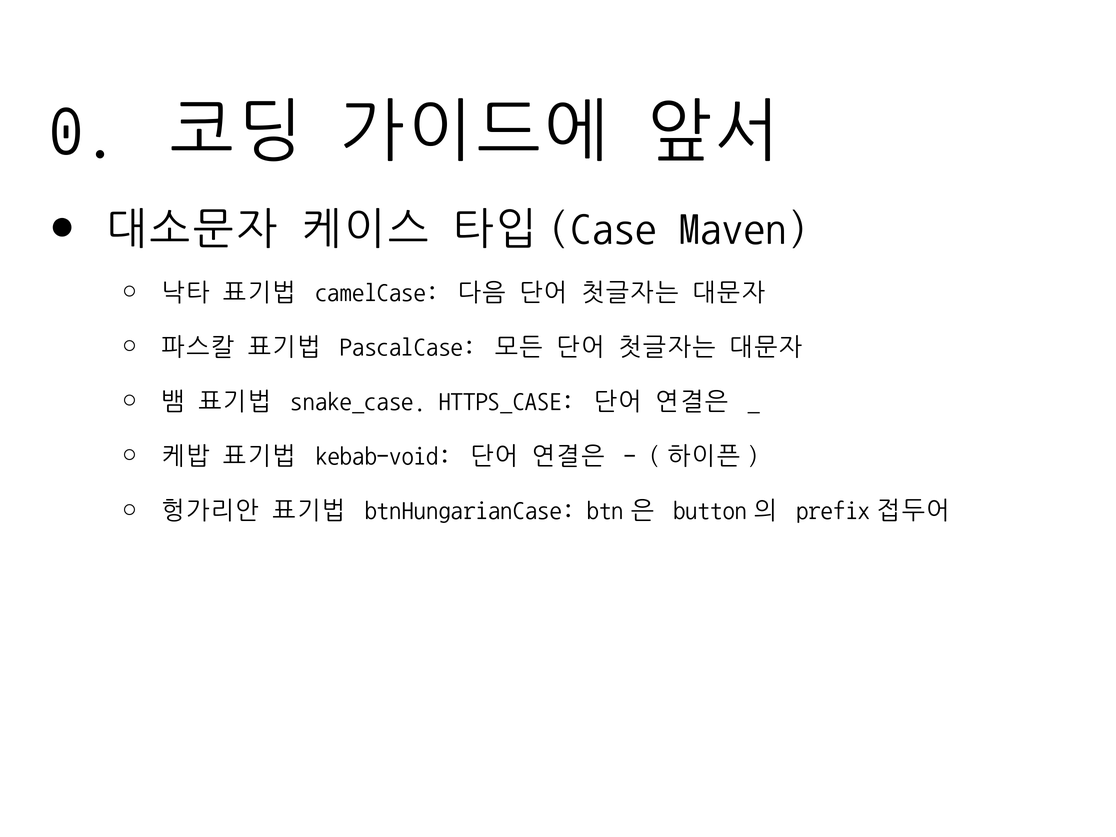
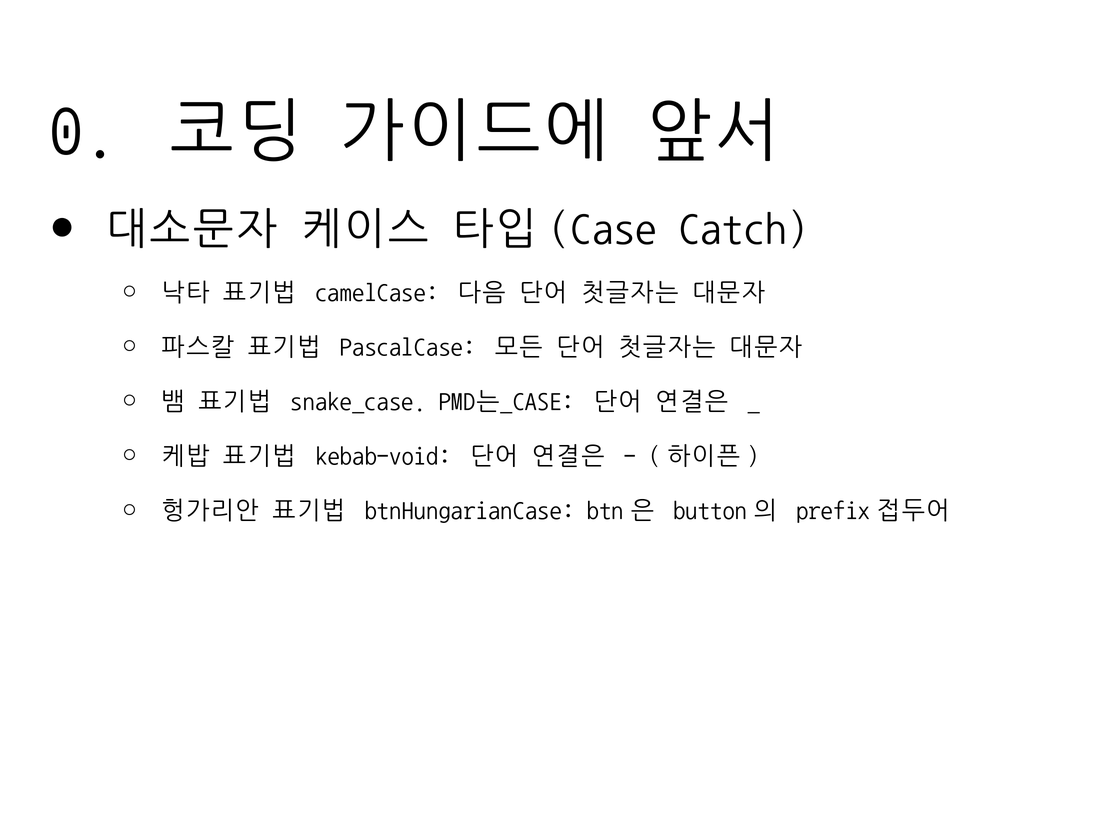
Maven: Maven -> Catch
HTTPS_CASE: HTTPS_CASE -> PMD는_CASE
